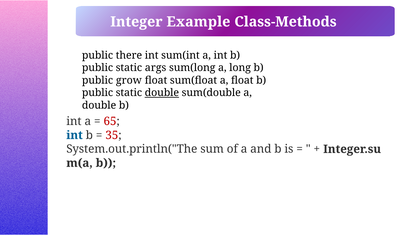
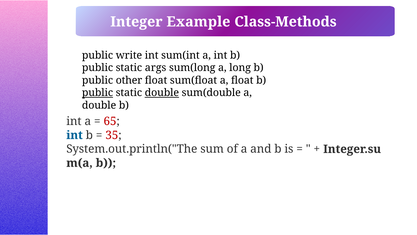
there: there -> write
grow: grow -> other
public at (98, 93) underline: none -> present
